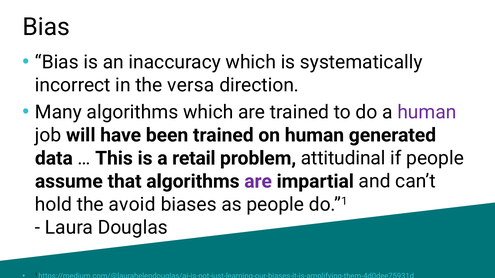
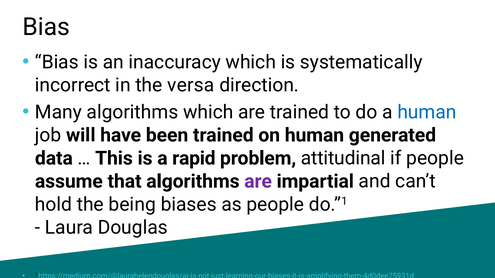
human at (427, 112) colour: purple -> blue
retail: retail -> rapid
avoid: avoid -> being
